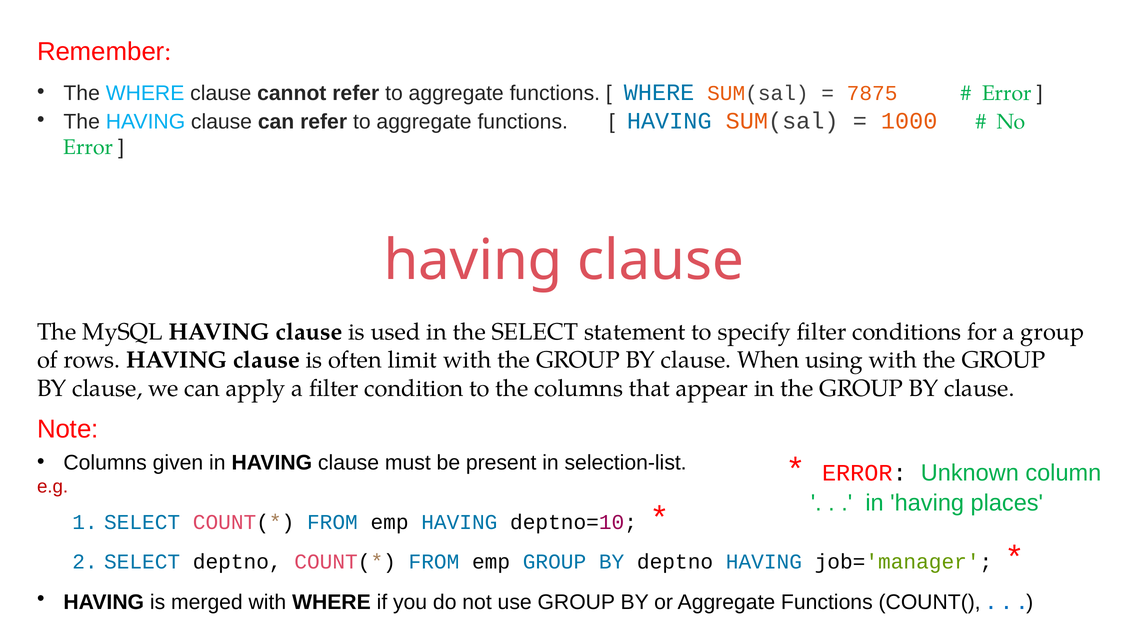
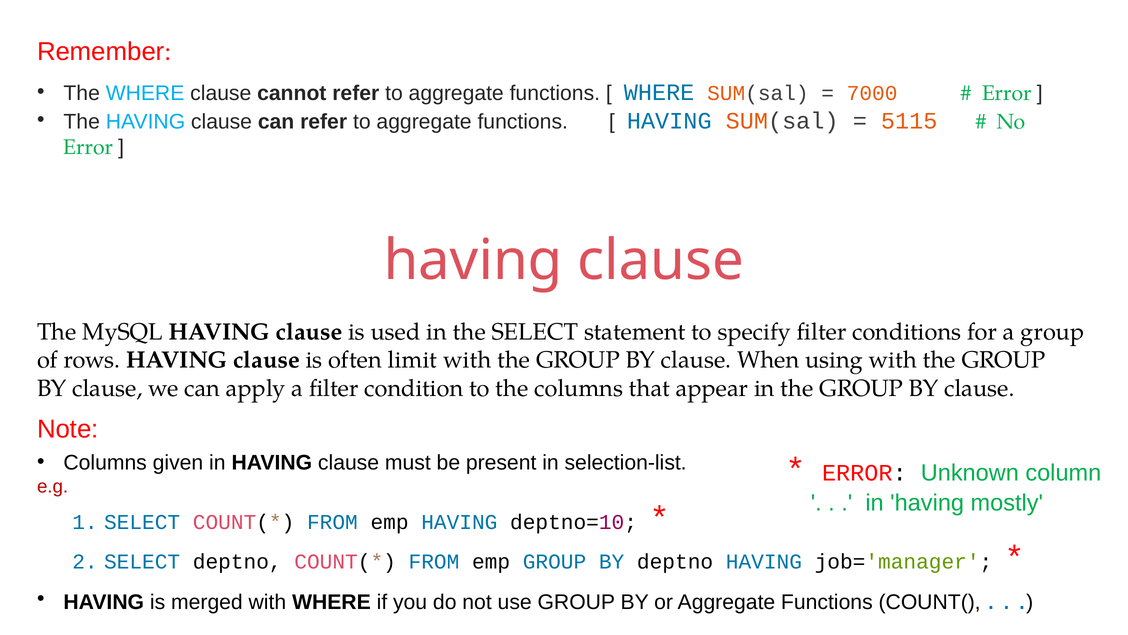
7875: 7875 -> 7000
1000: 1000 -> 5115
places: places -> mostly
